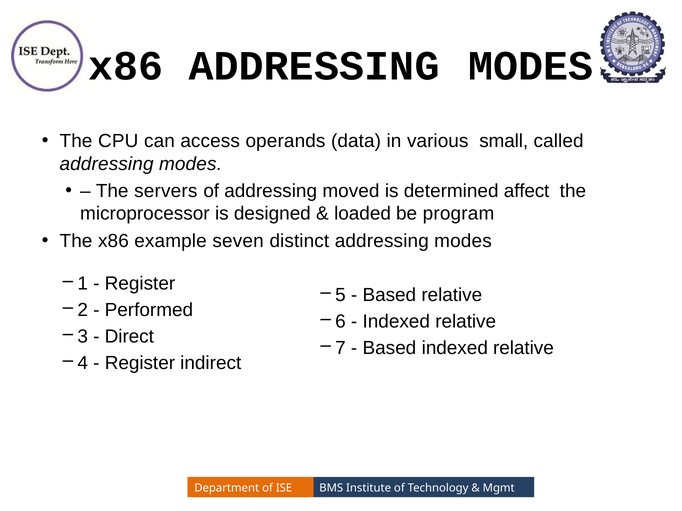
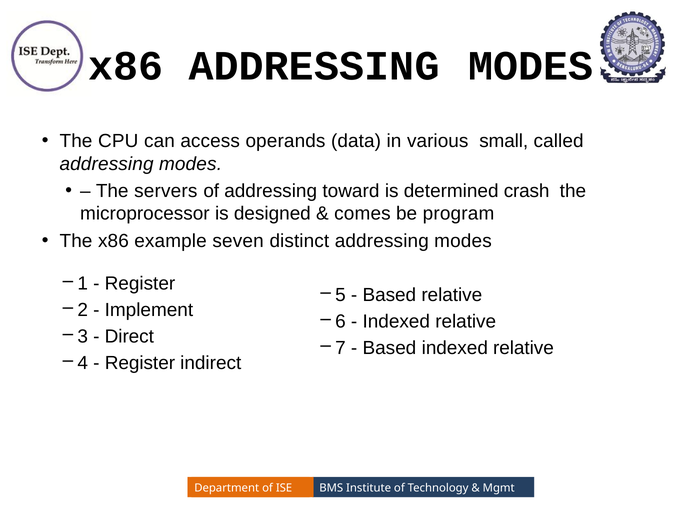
moved: moved -> toward
affect: affect -> crash
loaded: loaded -> comes
Performed: Performed -> Implement
